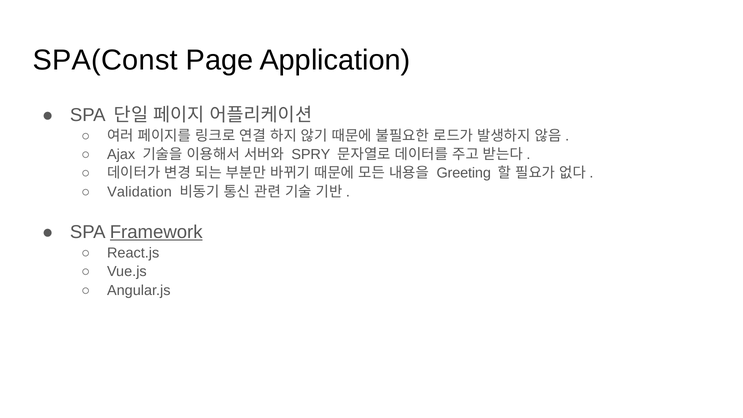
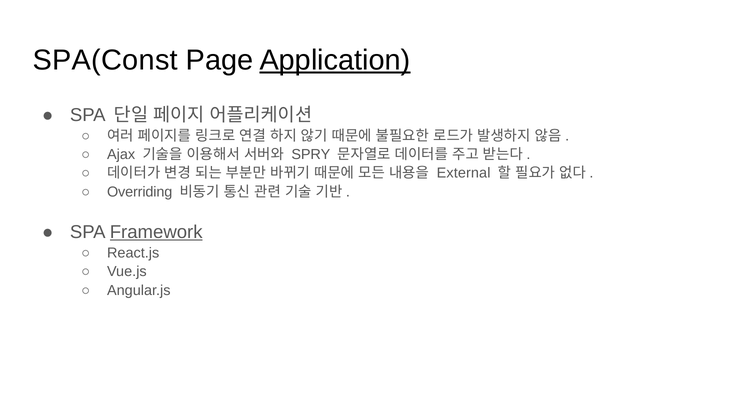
Application underline: none -> present
Greeting: Greeting -> External
Validation: Validation -> Overriding
